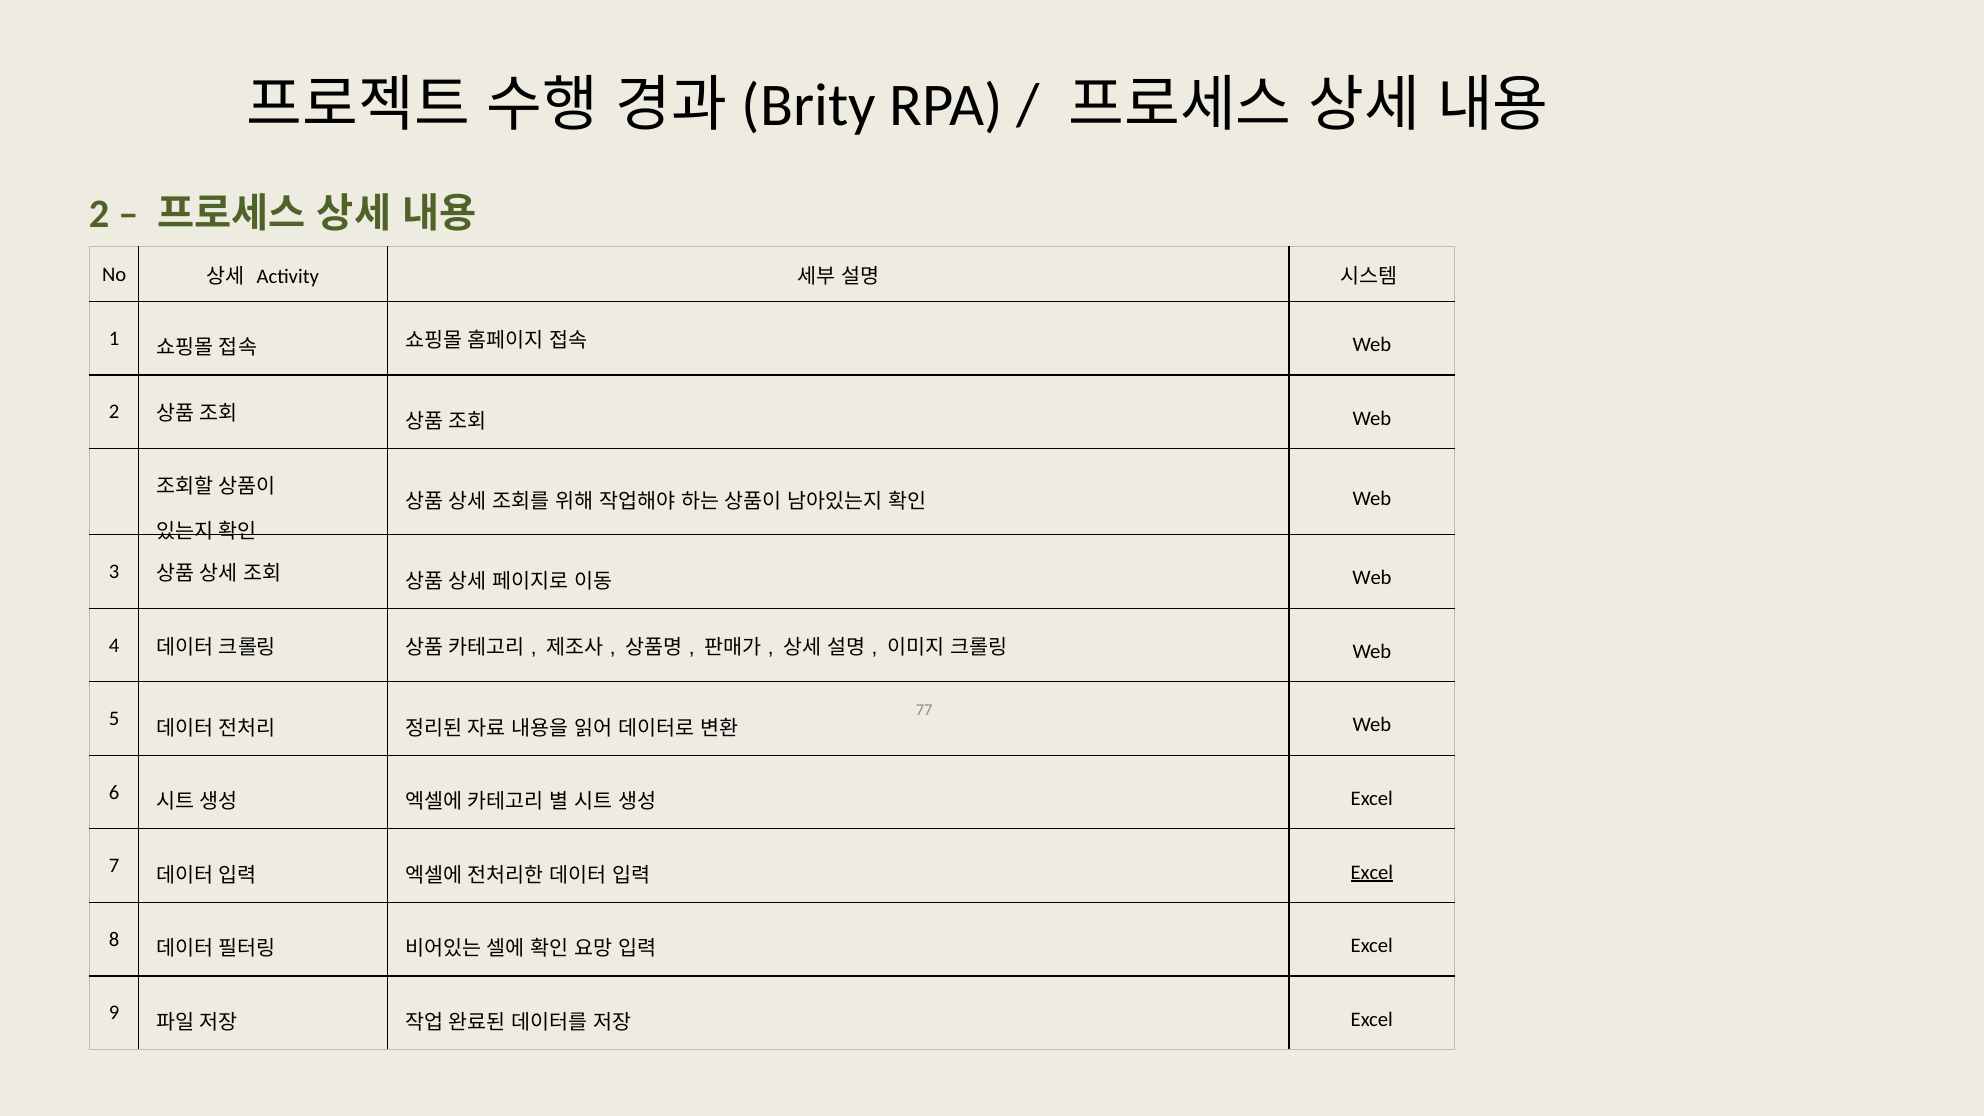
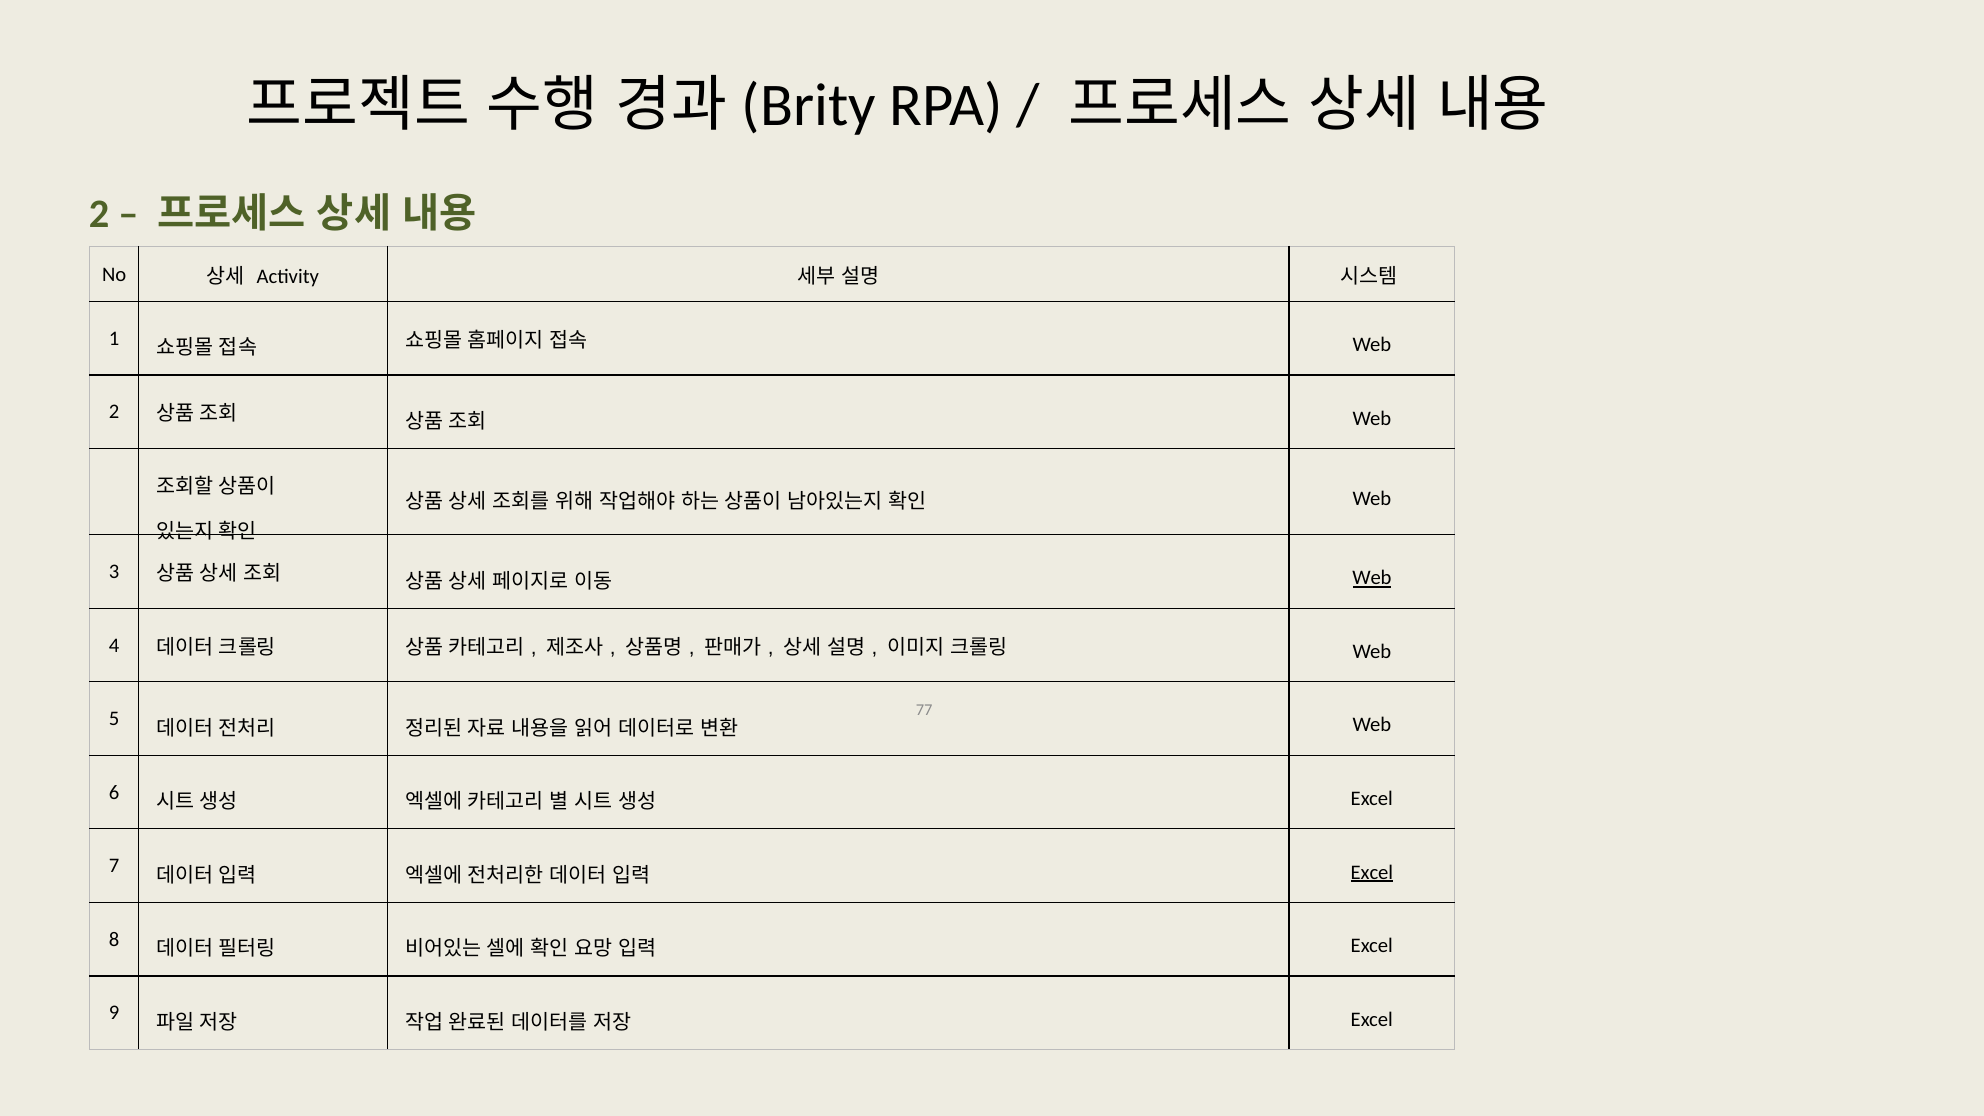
Web at (1372, 578) underline: none -> present
